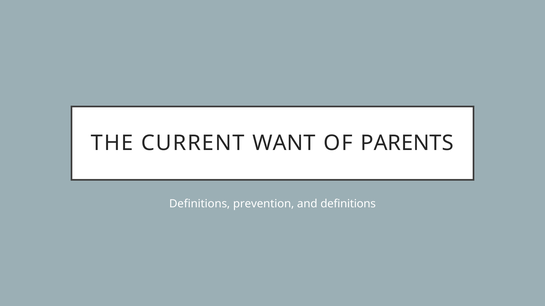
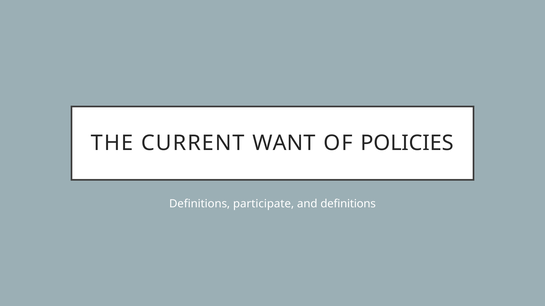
PARENTS: PARENTS -> POLICIES
prevention: prevention -> participate
